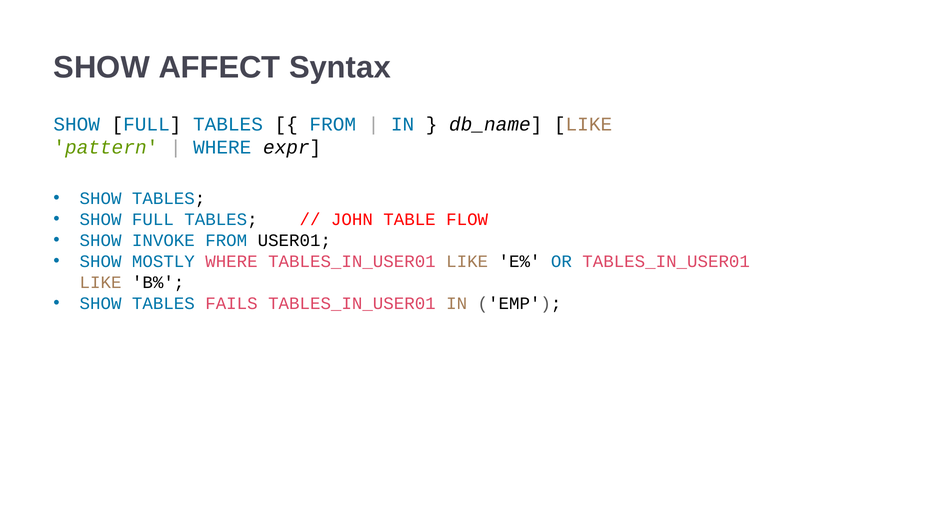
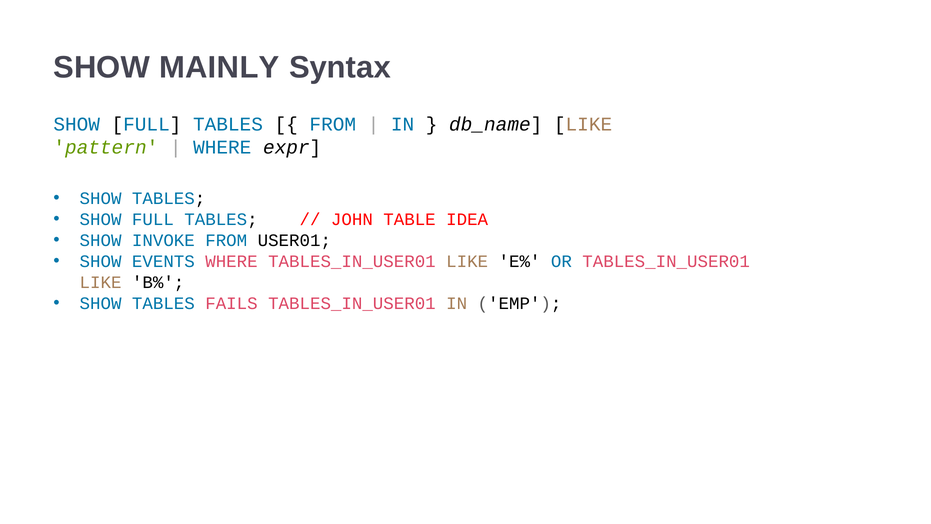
AFFECT: AFFECT -> MAINLY
FLOW: FLOW -> IDEA
MOSTLY: MOSTLY -> EVENTS
